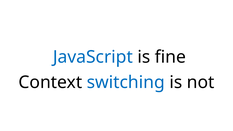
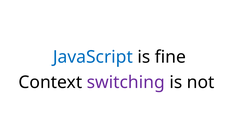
switching colour: blue -> purple
